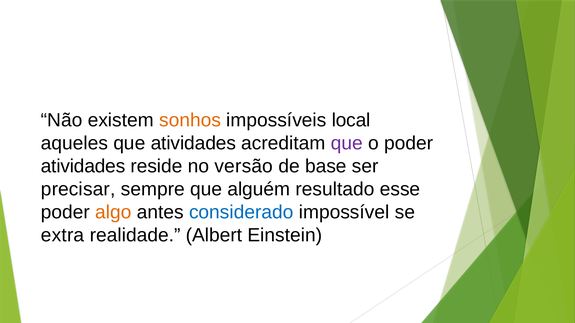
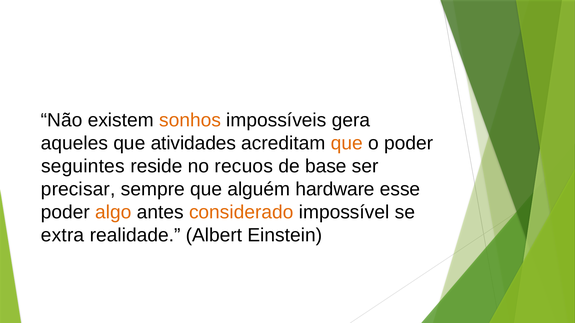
local: local -> gera
que at (347, 144) colour: purple -> orange
atividades at (83, 167): atividades -> seguintes
versão: versão -> recuos
resultado: resultado -> hardware
considerado colour: blue -> orange
